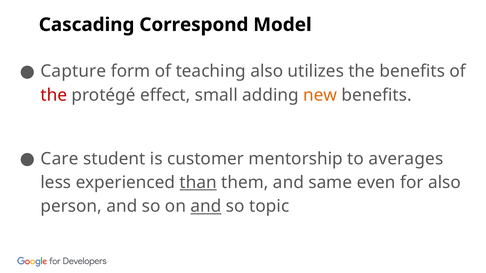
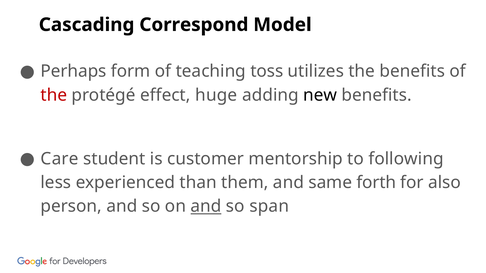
Capture: Capture -> Perhaps
teaching also: also -> toss
small: small -> huge
new colour: orange -> black
averages: averages -> following
than underline: present -> none
even: even -> forth
topic: topic -> span
